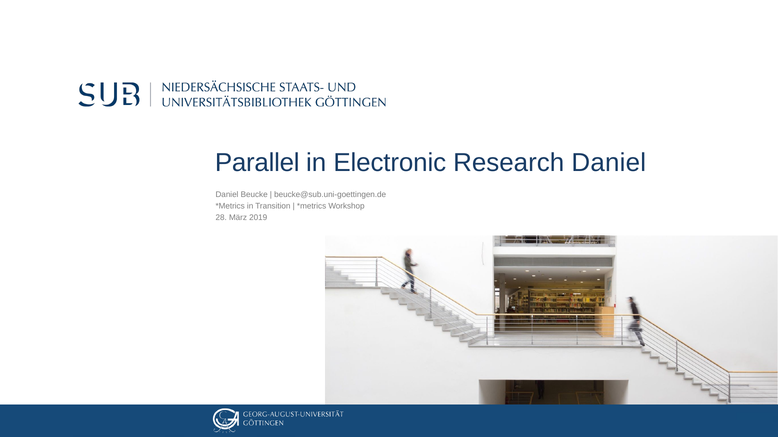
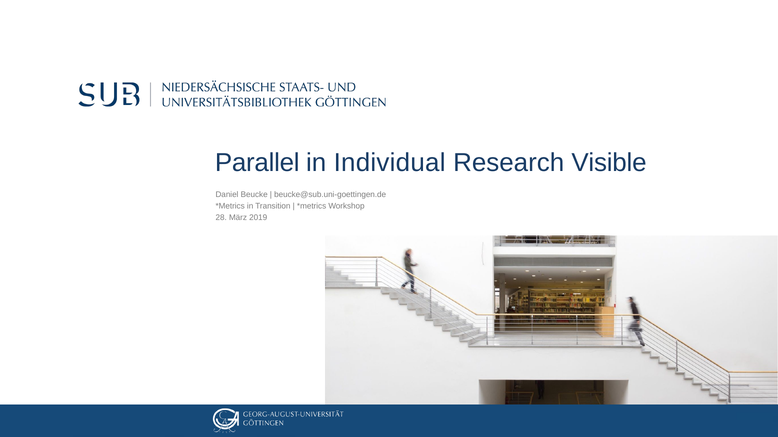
Electronic: Electronic -> Individual
Research Daniel: Daniel -> Visible
